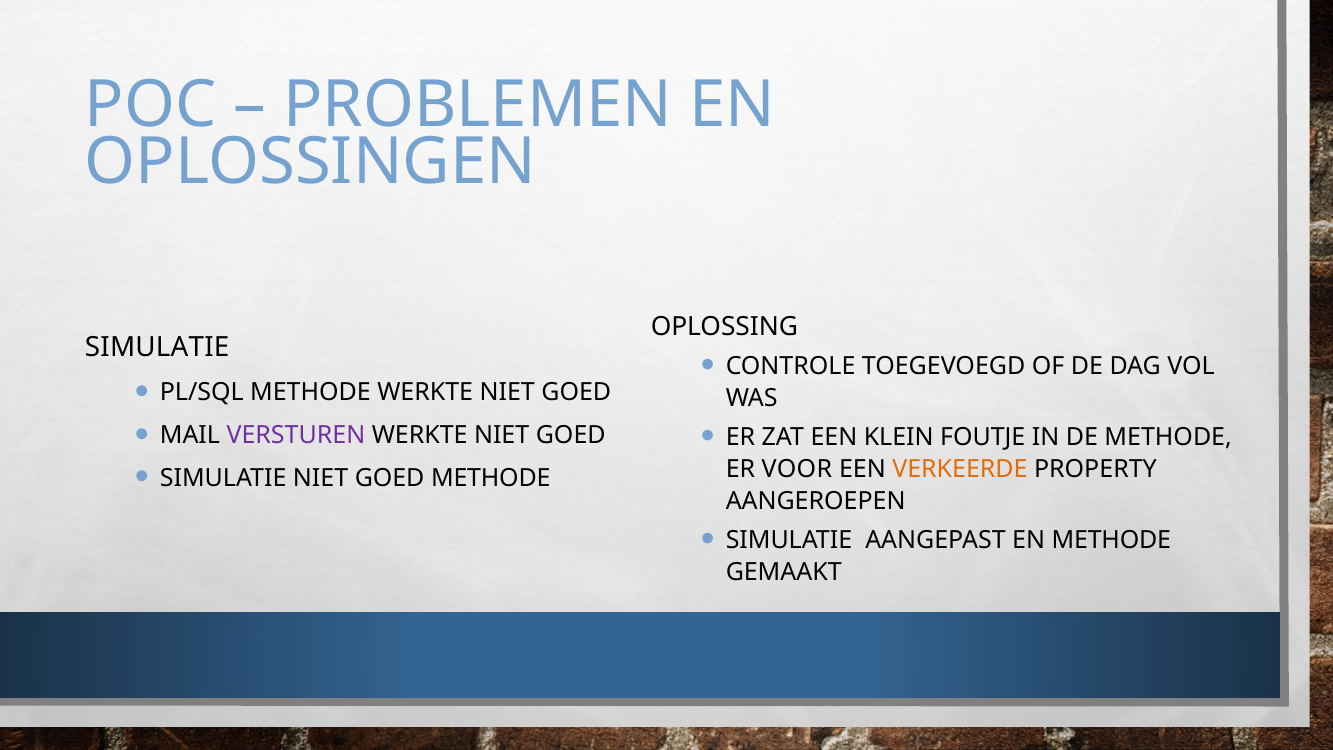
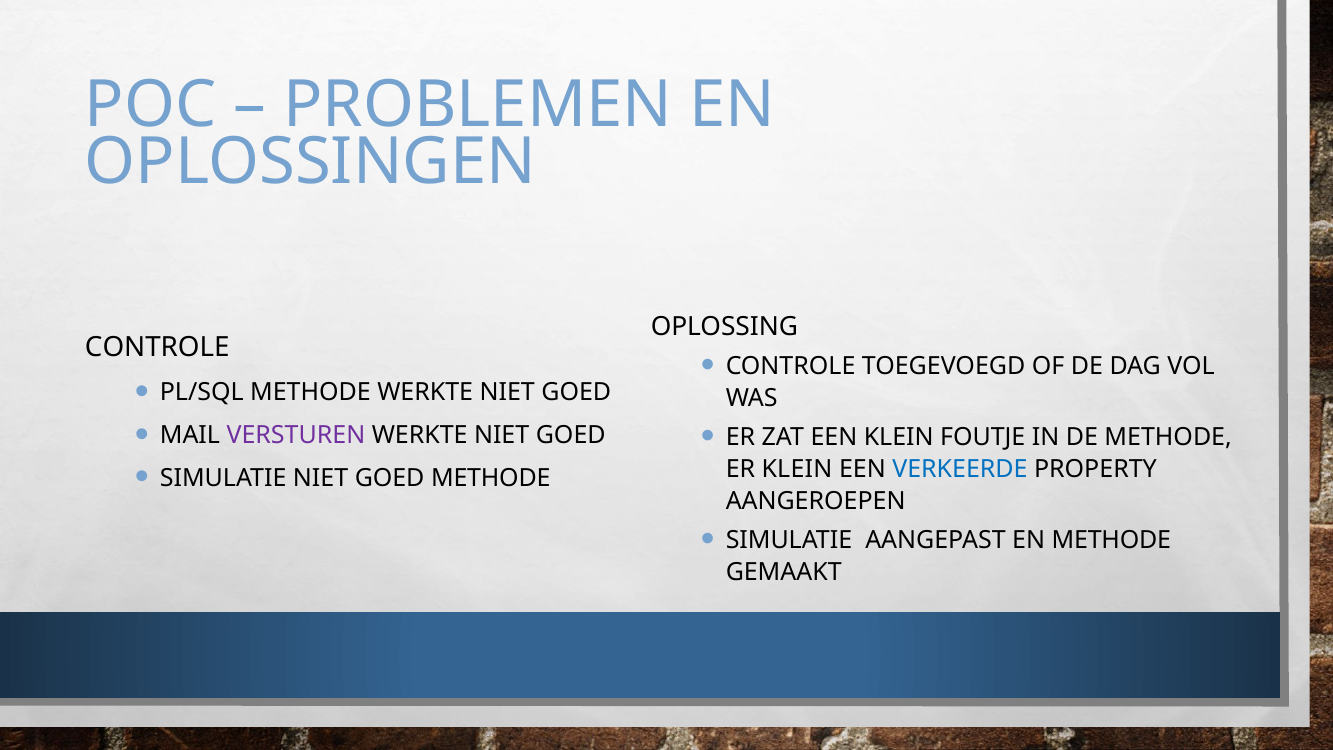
SIMULATIE at (157, 348): SIMULATIE -> CONTROLE
ER VOOR: VOOR -> KLEIN
VERKEERDE colour: orange -> blue
